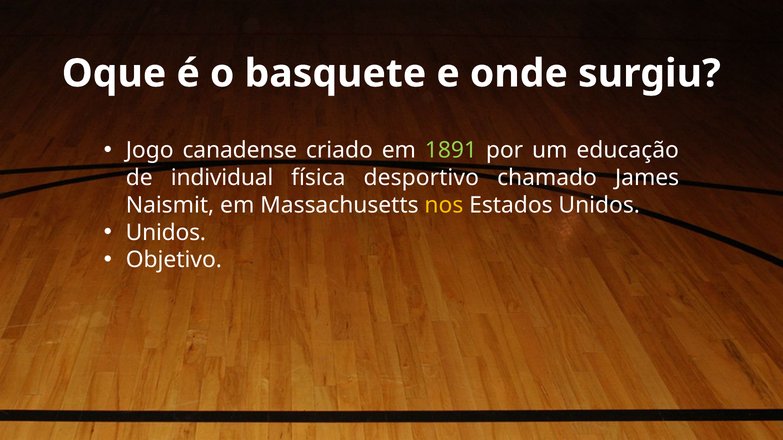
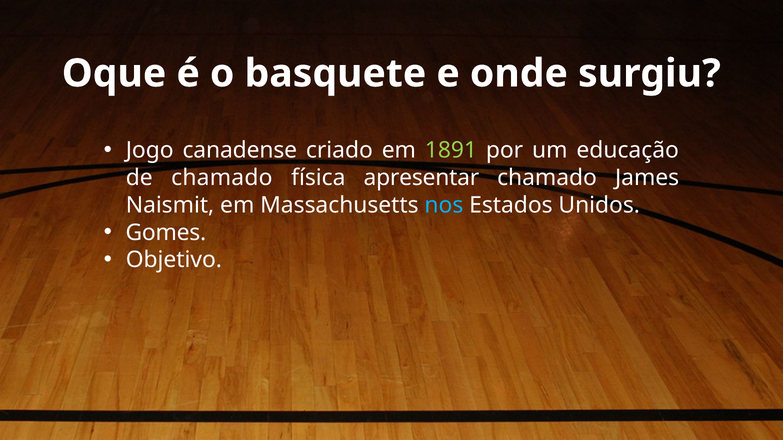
de individual: individual -> chamado
desportivo: desportivo -> apresentar
nos colour: yellow -> light blue
Unidos at (166, 233): Unidos -> Gomes
